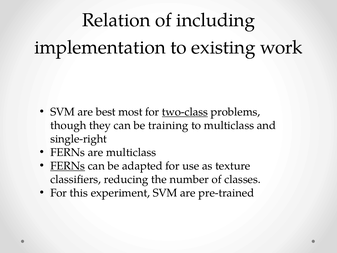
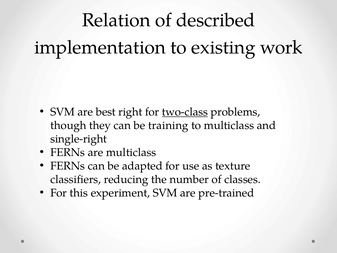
including: including -> described
most: most -> right
FERNs at (68, 166) underline: present -> none
